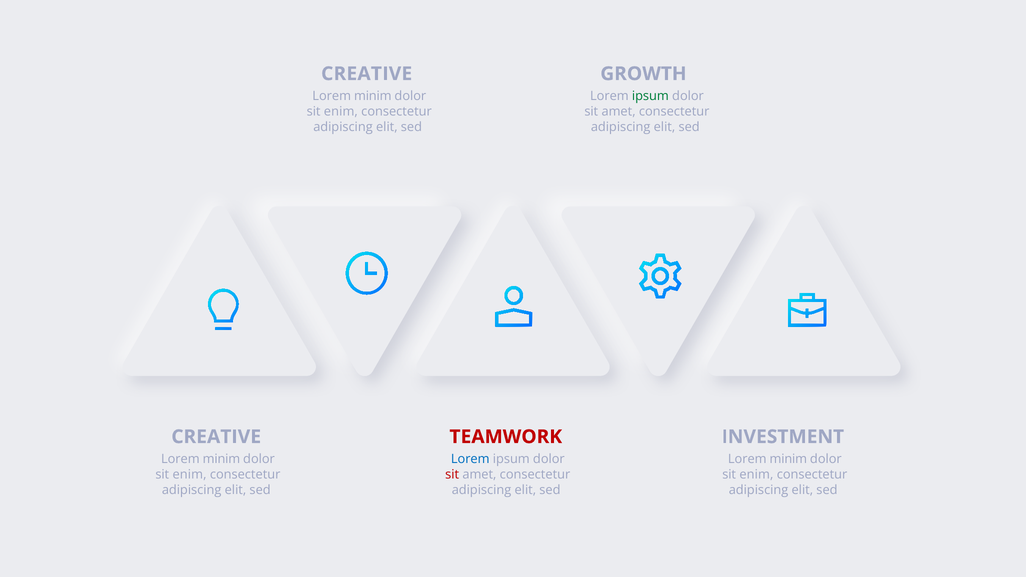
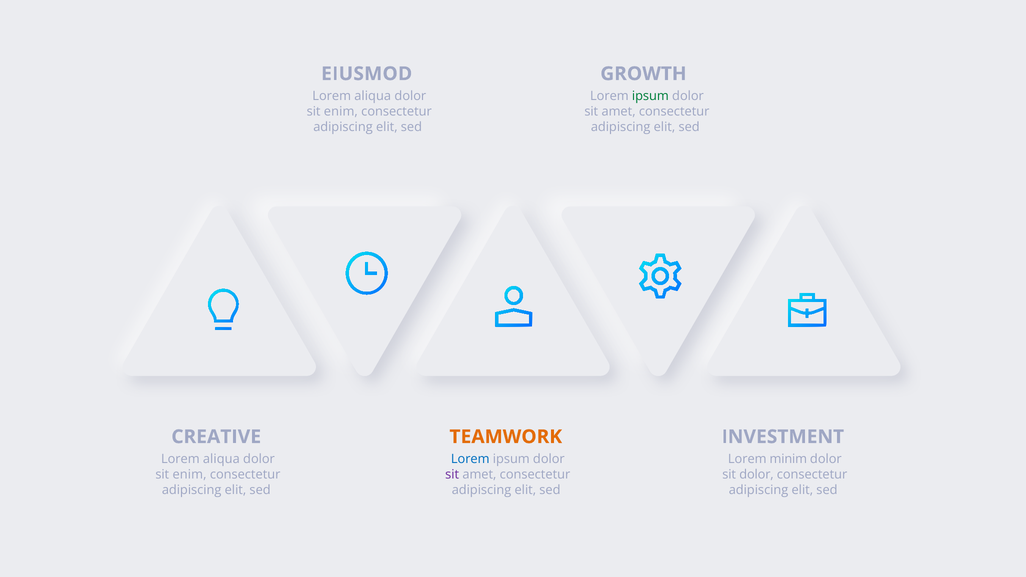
CREATIVE at (367, 74): CREATIVE -> EIUSMOD
minim at (373, 96): minim -> aliqua
TEAMWORK colour: red -> orange
minim at (221, 459): minim -> aliqua
sit at (452, 475) colour: red -> purple
enim at (756, 475): enim -> dolor
